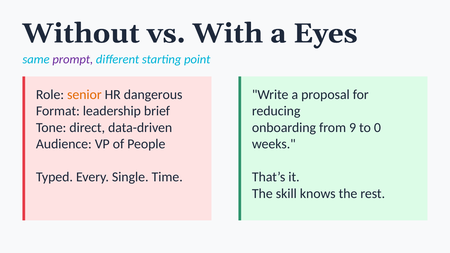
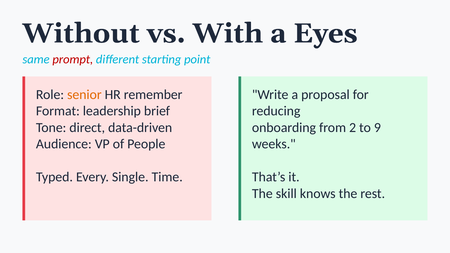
prompt colour: purple -> red
dangerous: dangerous -> remember
9: 9 -> 2
0: 0 -> 9
